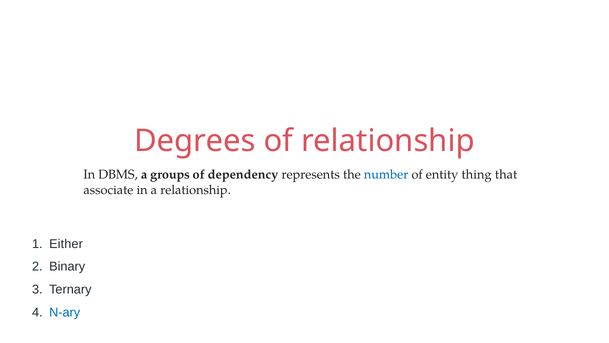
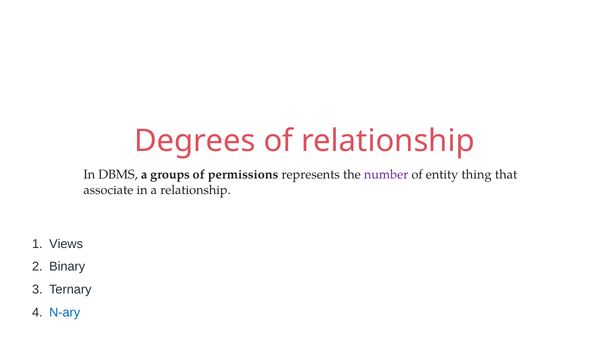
dependency: dependency -> permissions
number colour: blue -> purple
Either: Either -> Views
